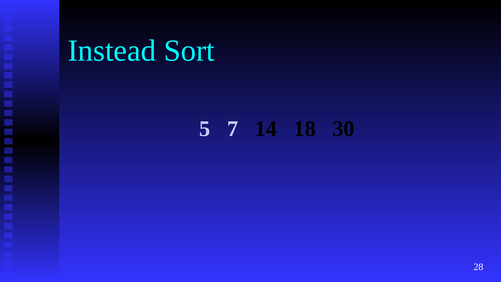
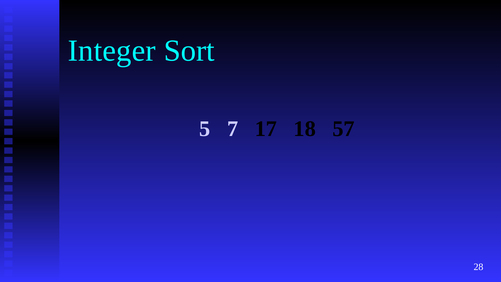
Instead: Instead -> Integer
14: 14 -> 17
30: 30 -> 57
